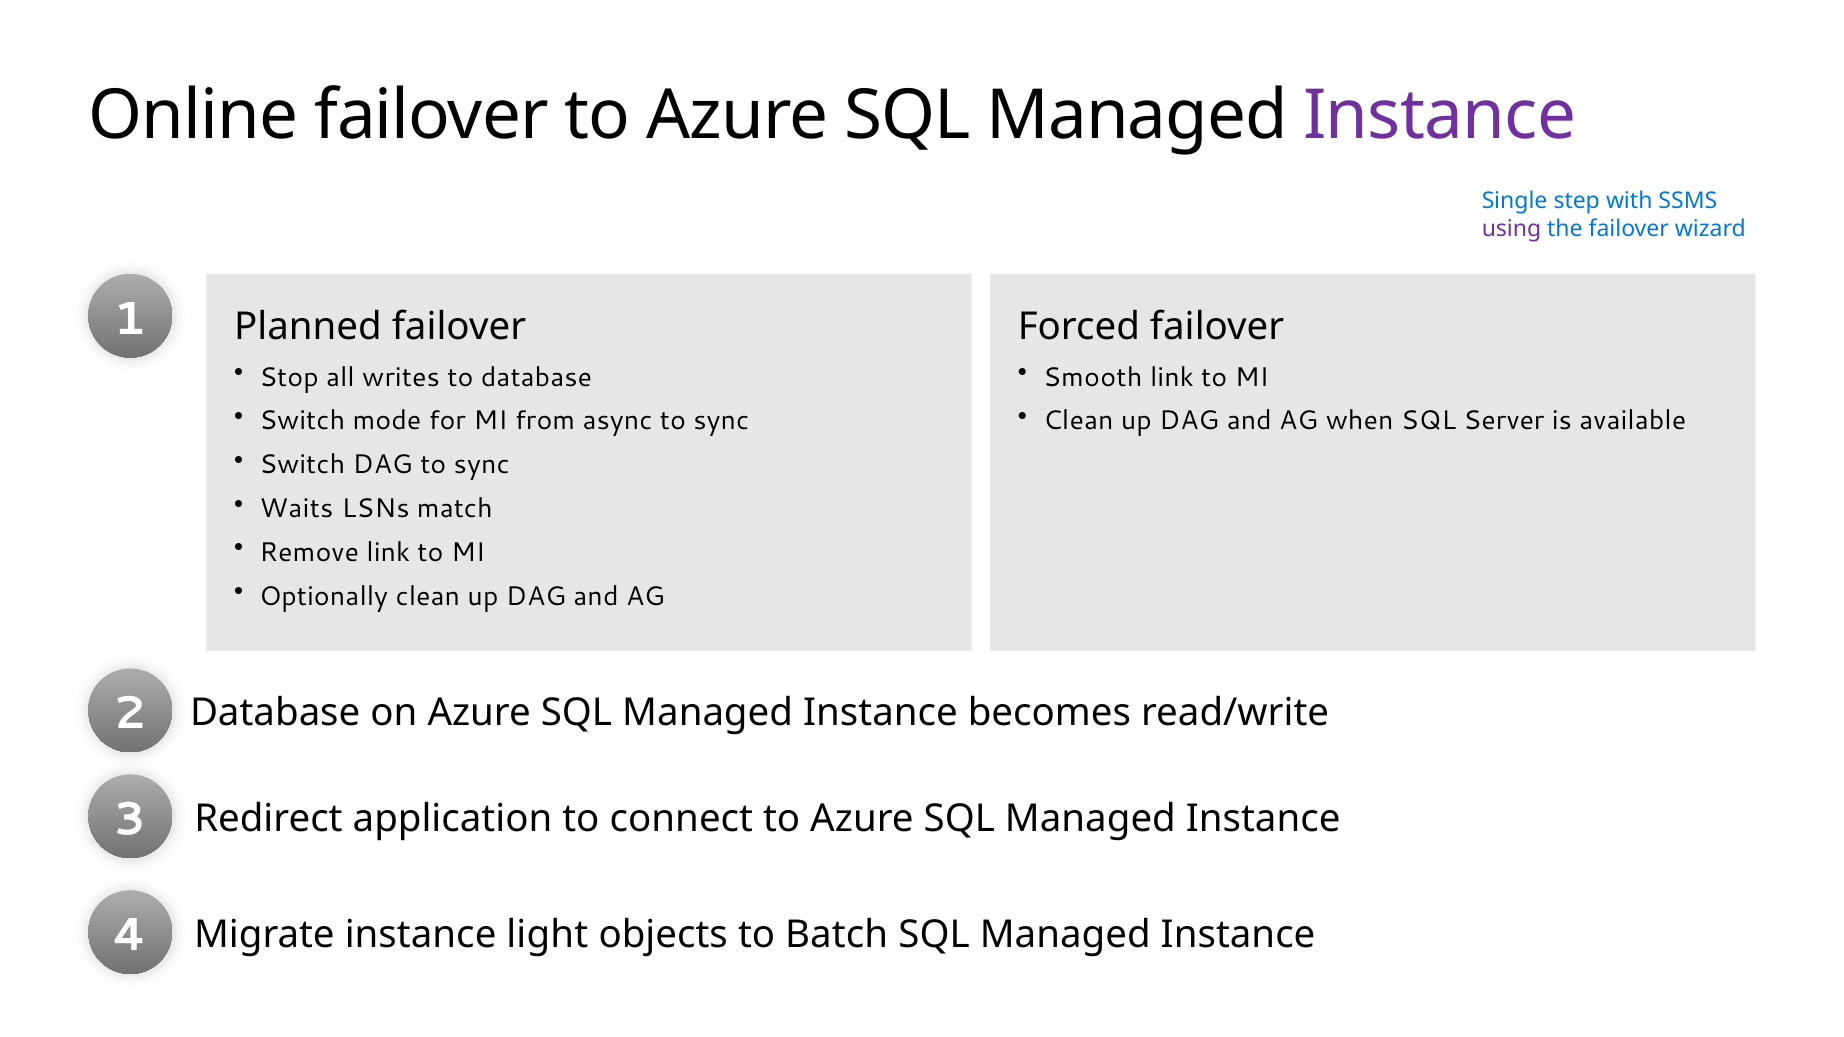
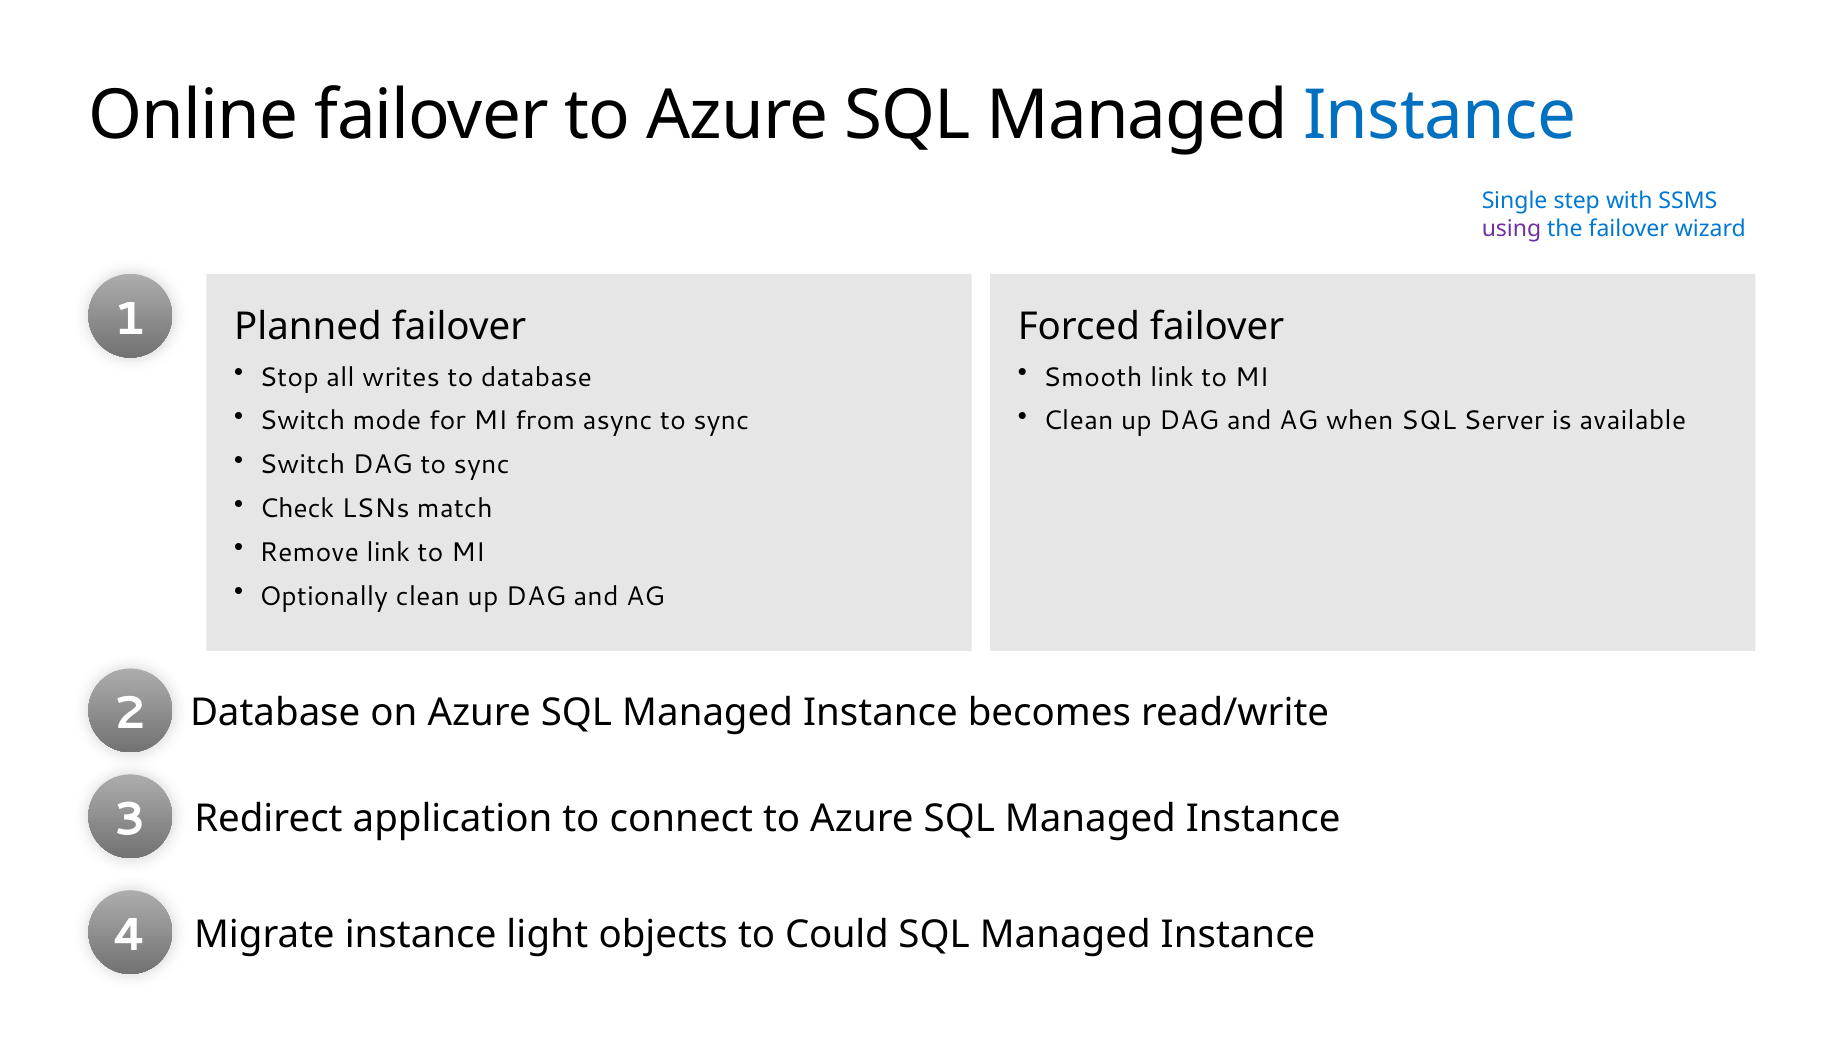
Instance at (1440, 115) colour: purple -> blue
Waits: Waits -> Check
Batch: Batch -> Could
